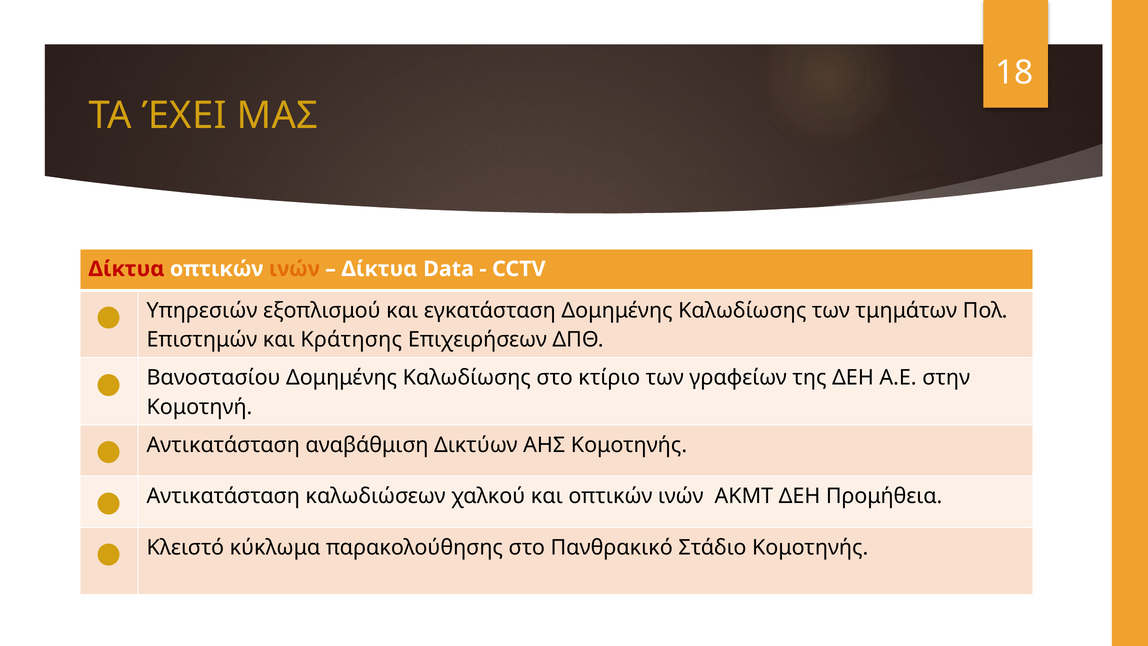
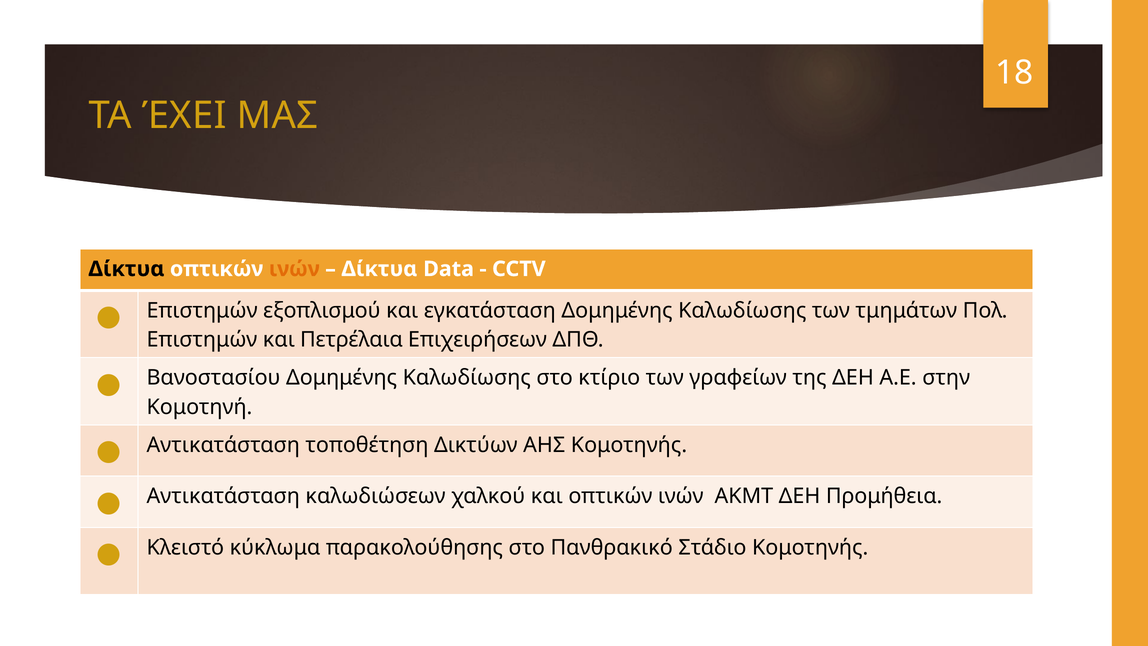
Δίκτυα at (126, 269) colour: red -> black
Υπηρεσιών at (202, 310): Υπηρεσιών -> Επιστημών
Κράτησης: Κράτησης -> Πετρέλαια
αναβάθμιση: αναβάθμιση -> τοποθέτηση
